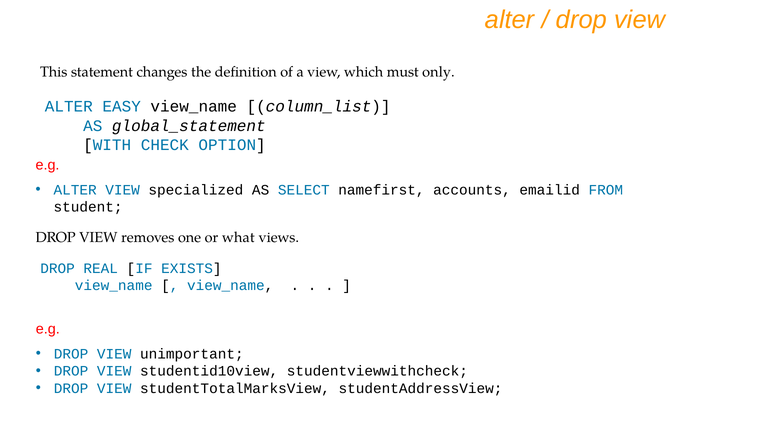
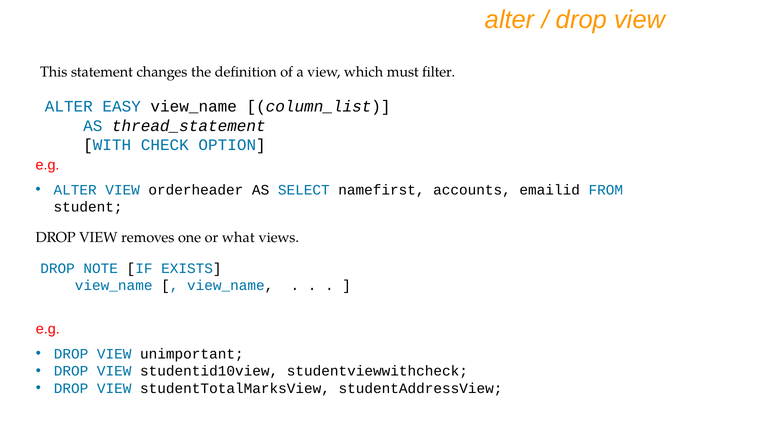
only: only -> filter
global_statement: global_statement -> thread_statement
specialized: specialized -> orderheader
REAL: REAL -> NOTE
